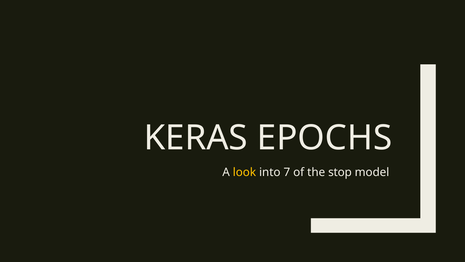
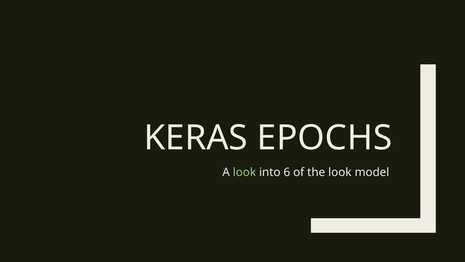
look at (244, 172) colour: yellow -> light green
7: 7 -> 6
the stop: stop -> look
